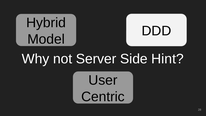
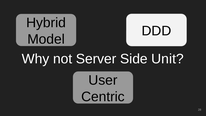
Hint: Hint -> Unit
